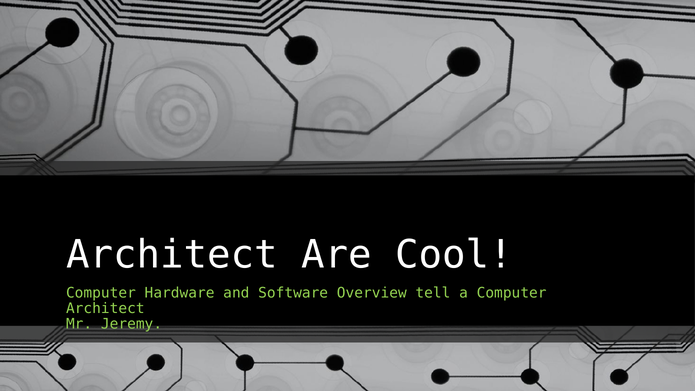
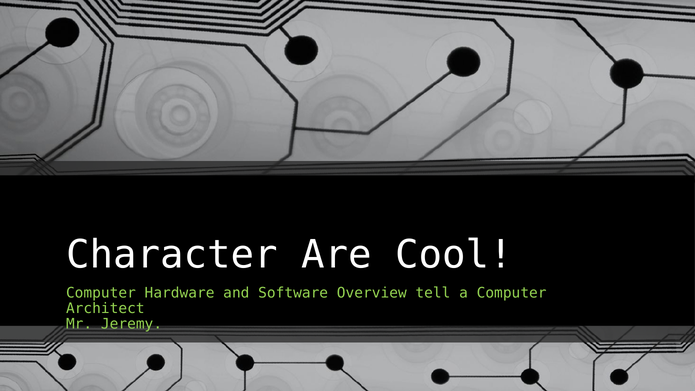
Architect at (172, 255): Architect -> Character
